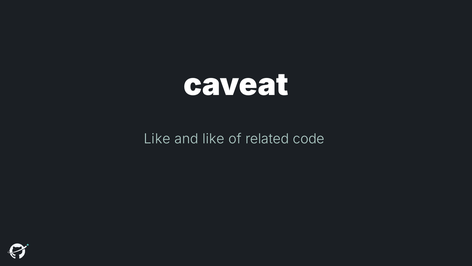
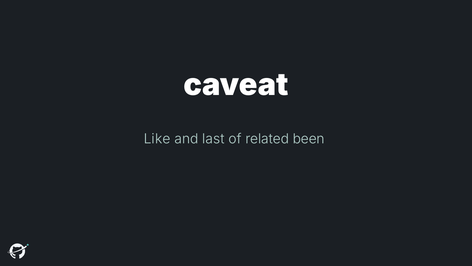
and like: like -> last
code: code -> been
